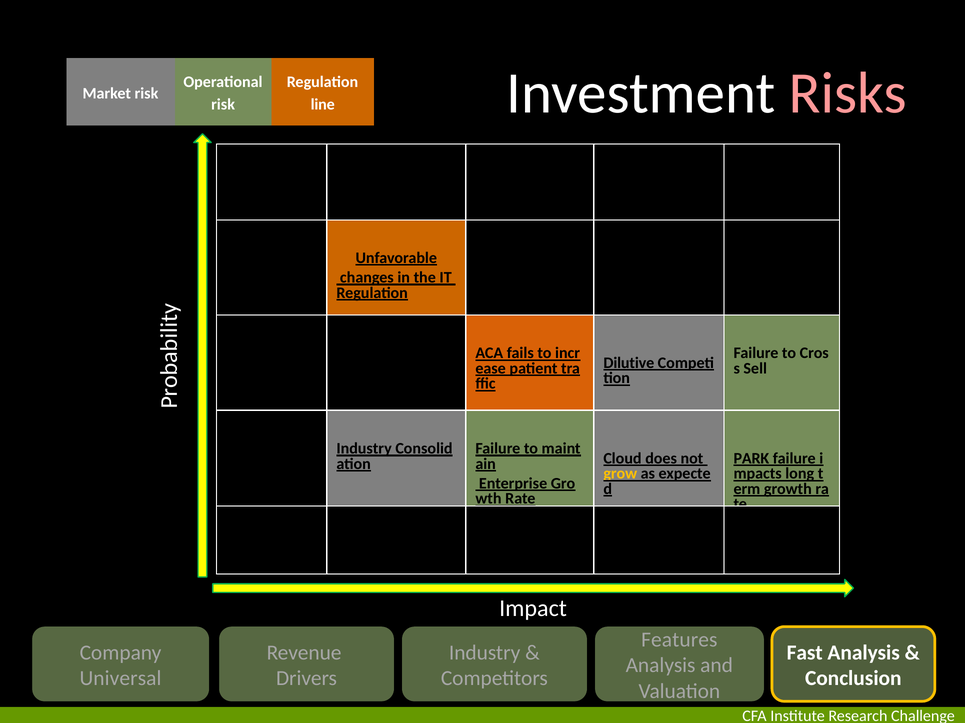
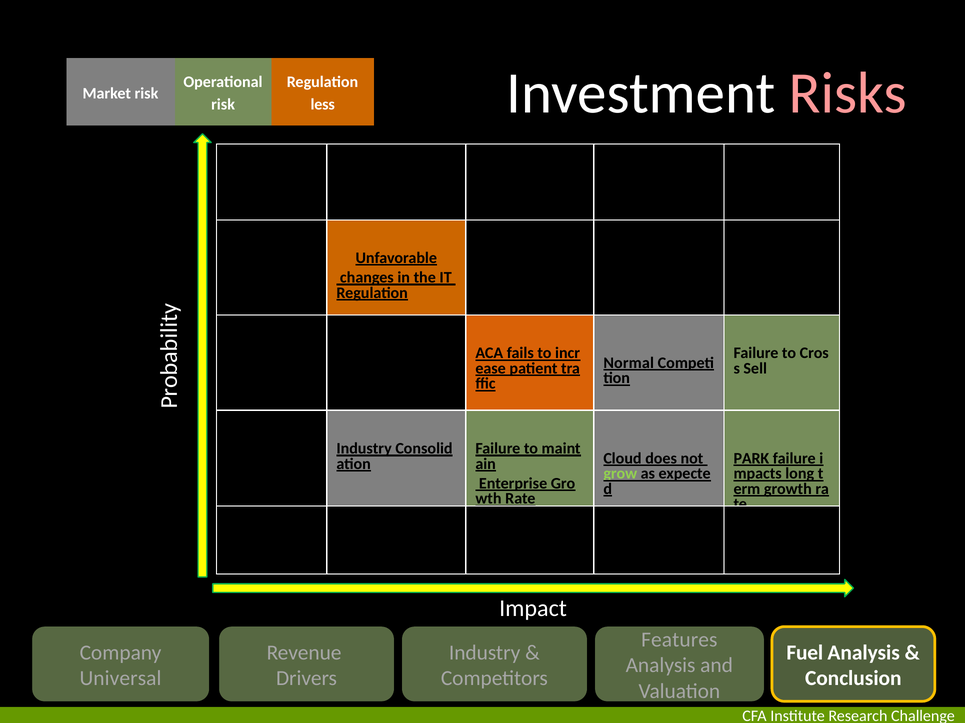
line: line -> less
Dilutive: Dilutive -> Normal
grow colour: yellow -> light green
Fast: Fast -> Fuel
